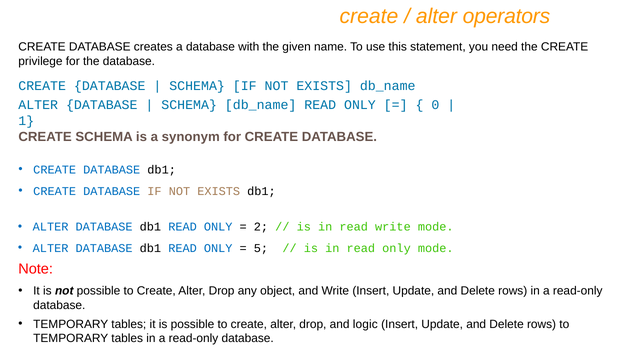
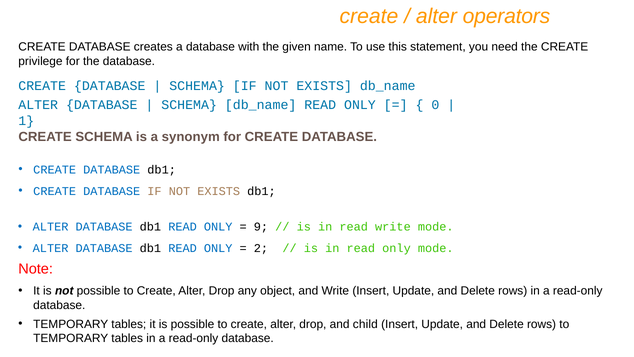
2: 2 -> 9
5: 5 -> 2
logic: logic -> child
